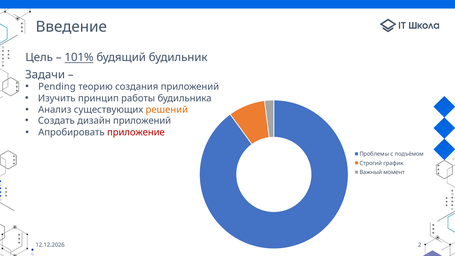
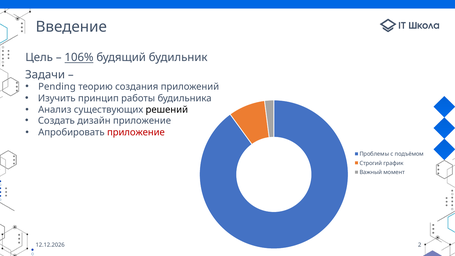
101%: 101% -> 106%
решений colour: orange -> black
дизайн приложений: приложений -> приложение
